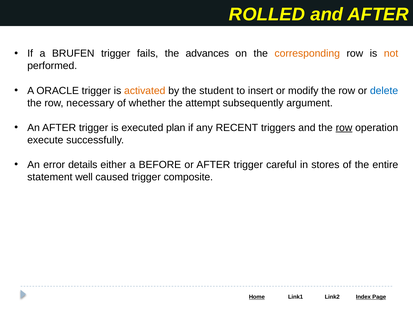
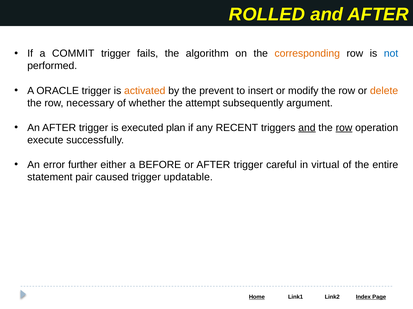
BRUFEN: BRUFEN -> COMMIT
advances: advances -> algorithm
not colour: orange -> blue
student: student -> prevent
delete colour: blue -> orange
and at (307, 128) underline: none -> present
details: details -> further
stores: stores -> virtual
well: well -> pair
composite: composite -> updatable
